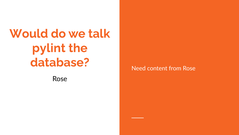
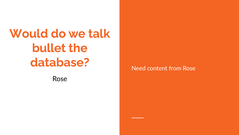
pylint: pylint -> bullet
